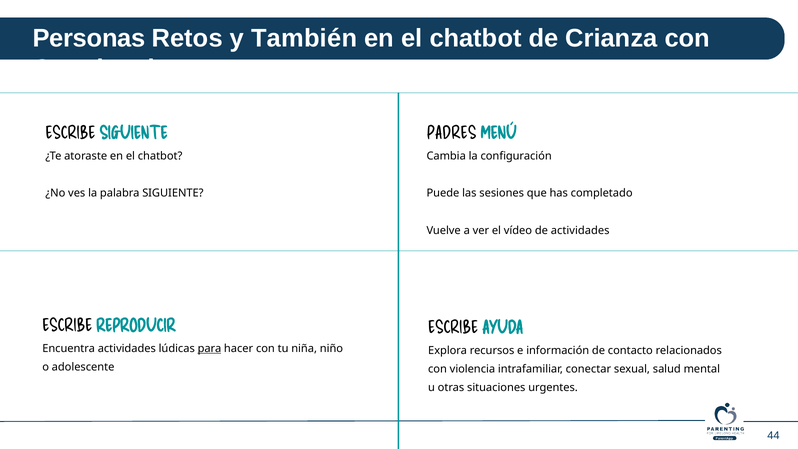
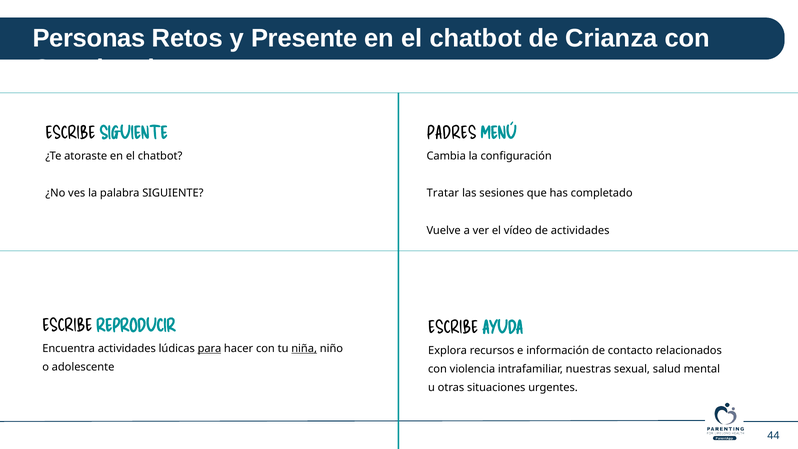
También: También -> Presente
Puede: Puede -> Tratar
niña underline: none -> present
conectar: conectar -> nuestras
